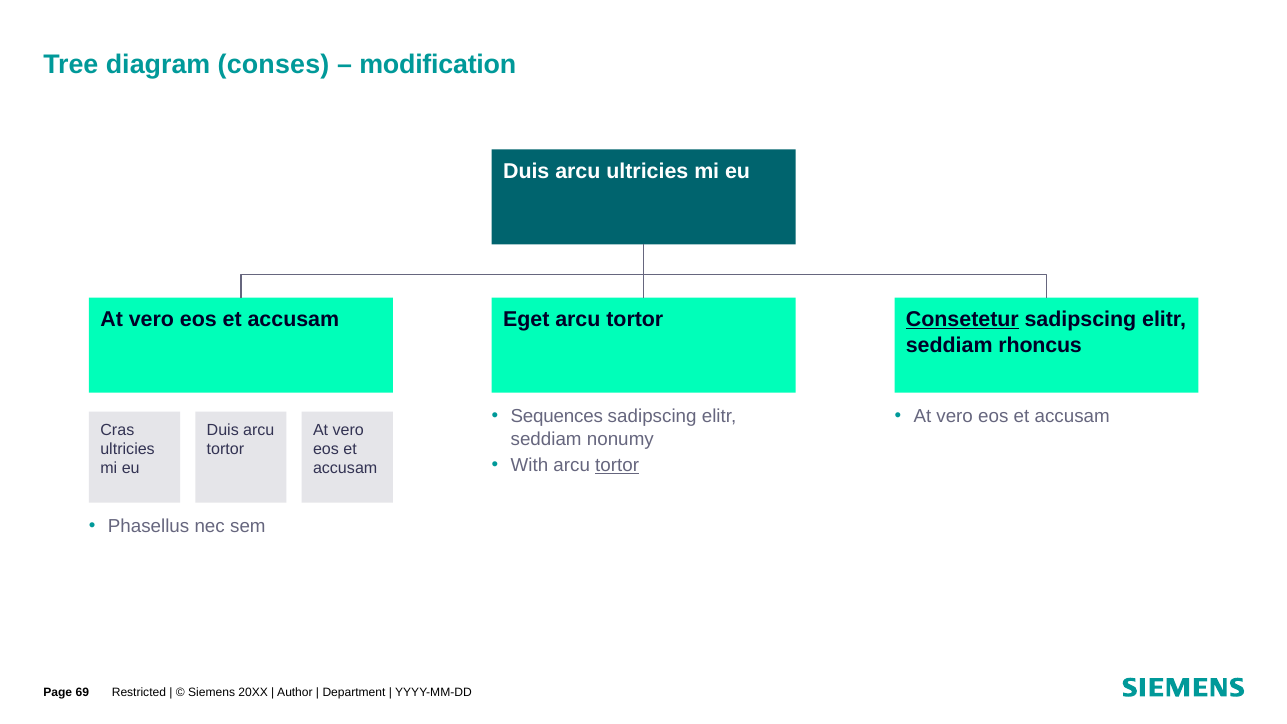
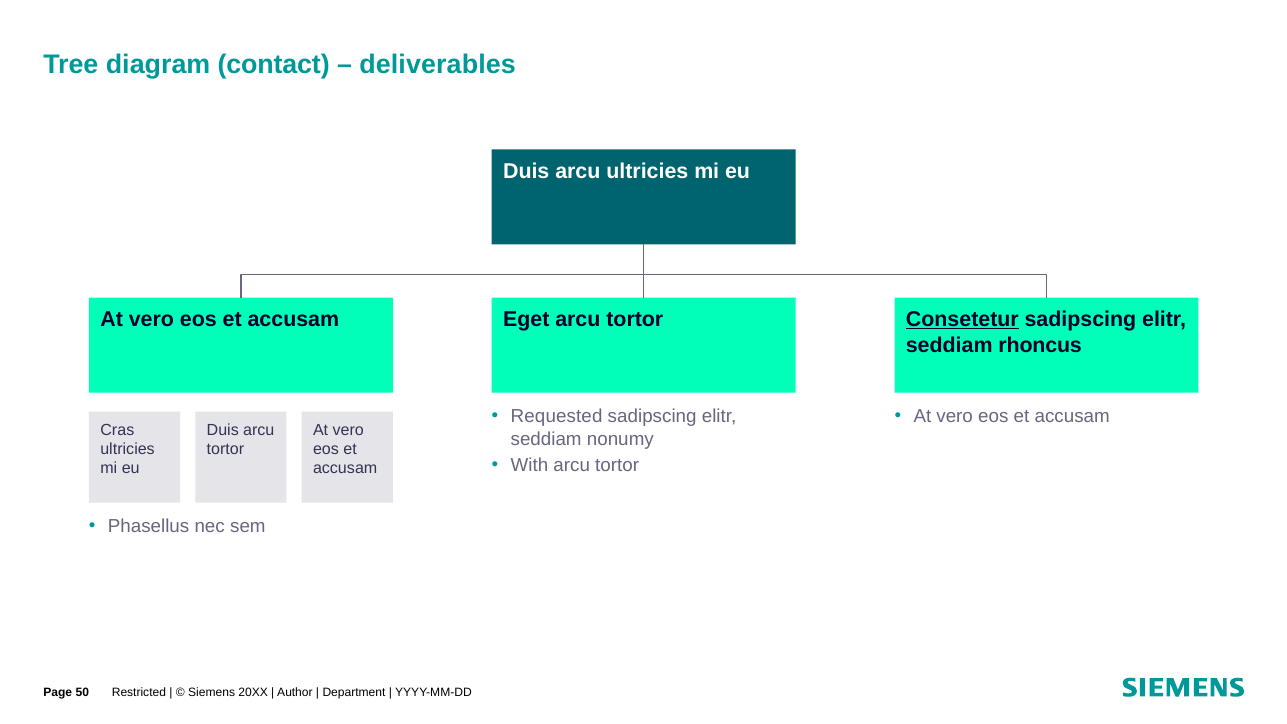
conses: conses -> contact
modification: modification -> deliverables
Sequences: Sequences -> Requested
tortor at (617, 466) underline: present -> none
69: 69 -> 50
